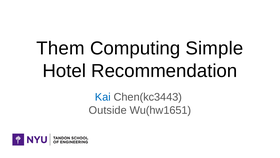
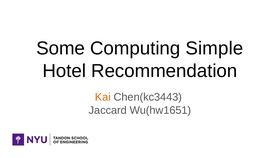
Them: Them -> Some
Kai colour: blue -> orange
Outside: Outside -> Jaccard
